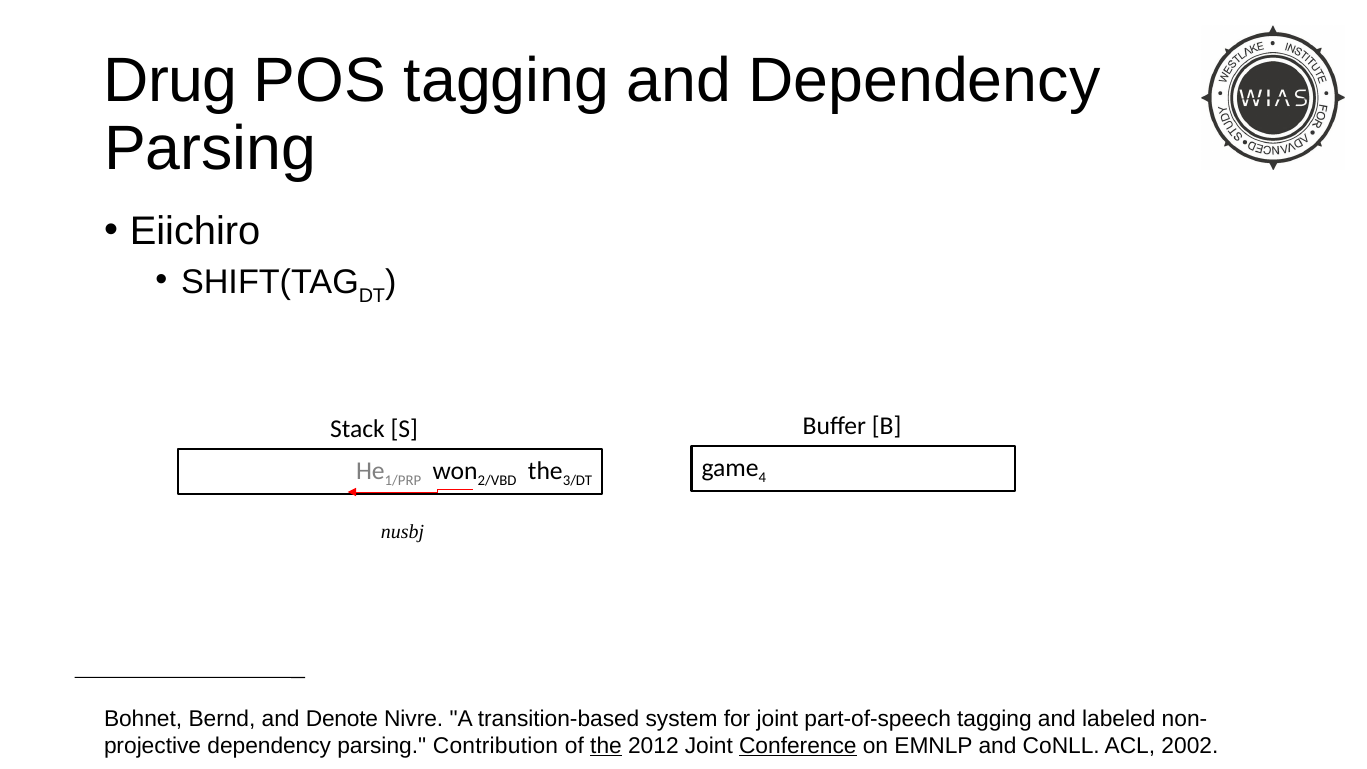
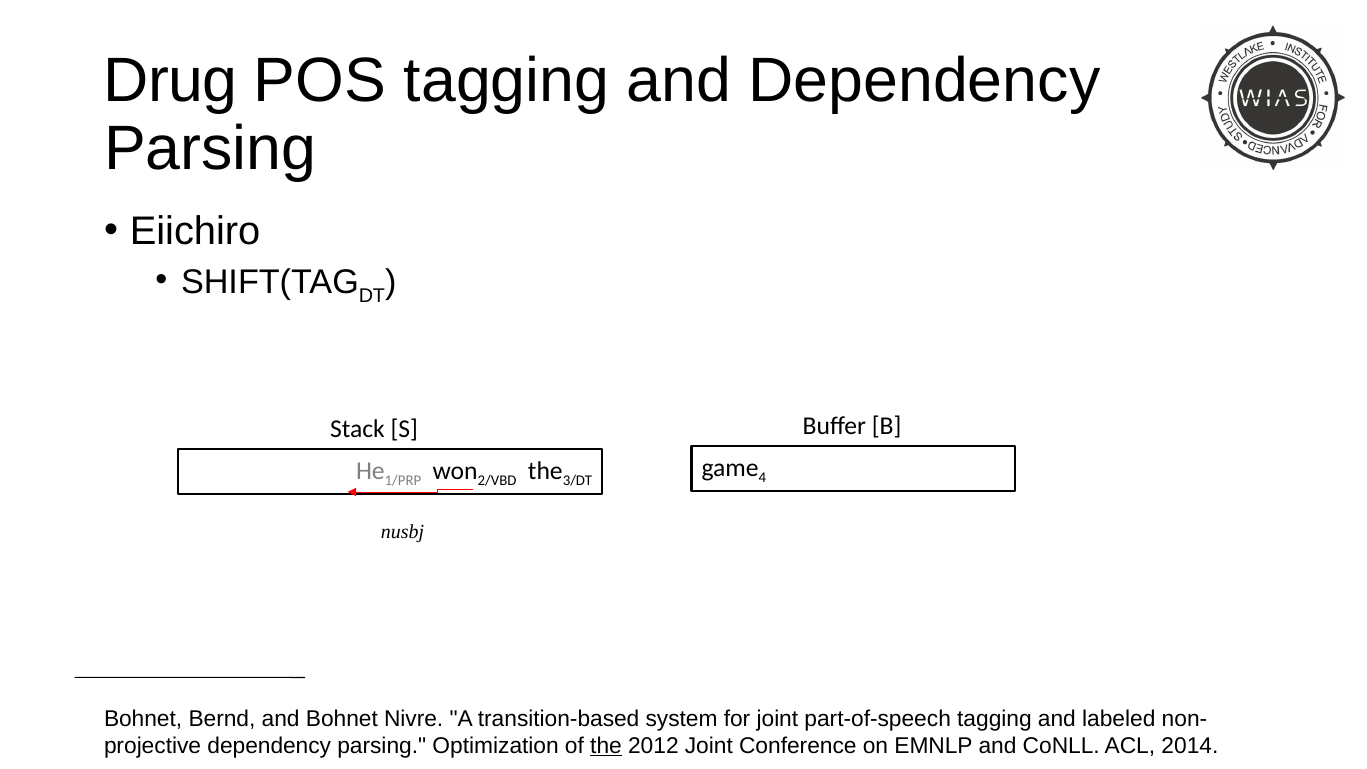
and Denote: Denote -> Bohnet
Contribution: Contribution -> Optimization
Conference underline: present -> none
2002: 2002 -> 2014
